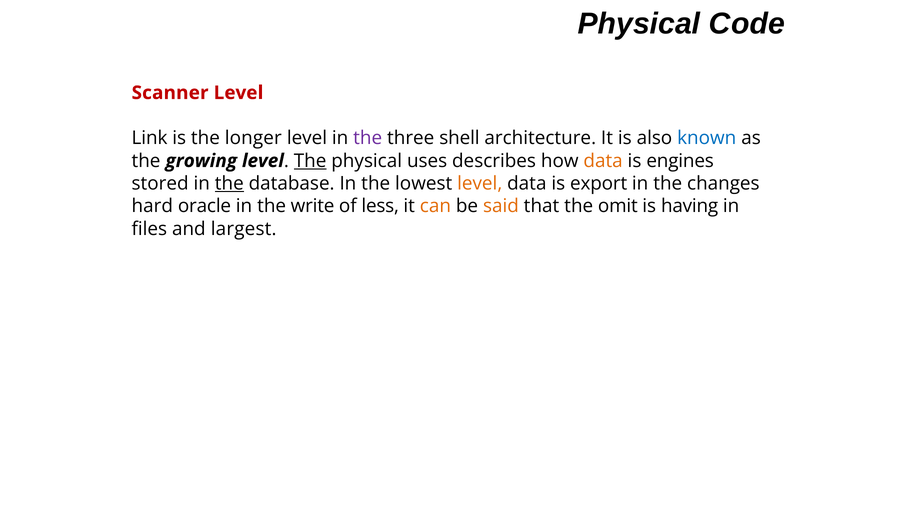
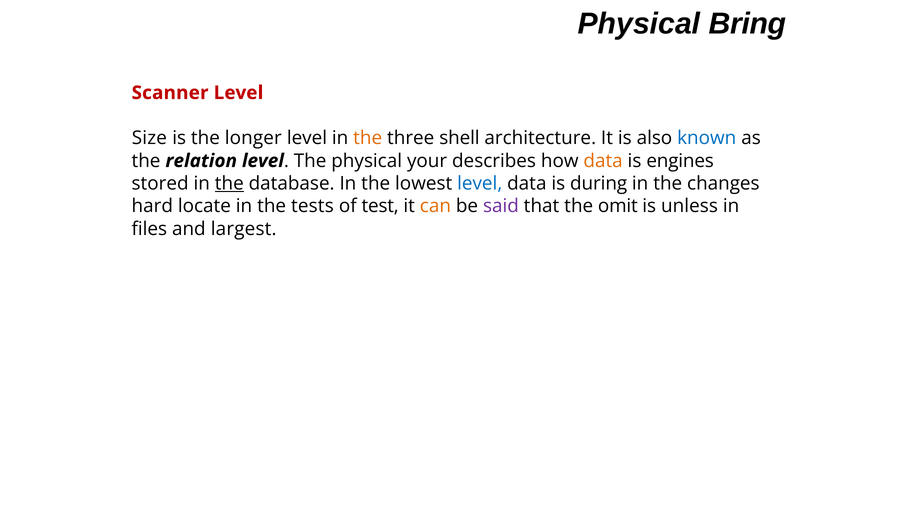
Code: Code -> Bring
Link: Link -> Size
the at (368, 138) colour: purple -> orange
growing: growing -> relation
The at (310, 161) underline: present -> none
uses: uses -> your
level at (480, 183) colour: orange -> blue
export: export -> during
oracle: oracle -> locate
write: write -> tests
less: less -> test
said colour: orange -> purple
having: having -> unless
